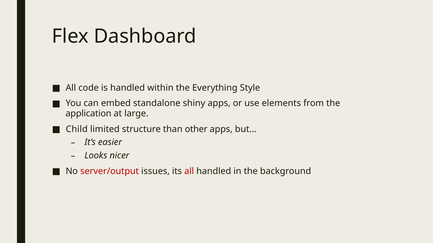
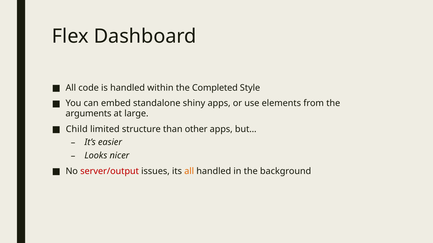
Everything: Everything -> Completed
application: application -> arguments
all at (189, 172) colour: red -> orange
